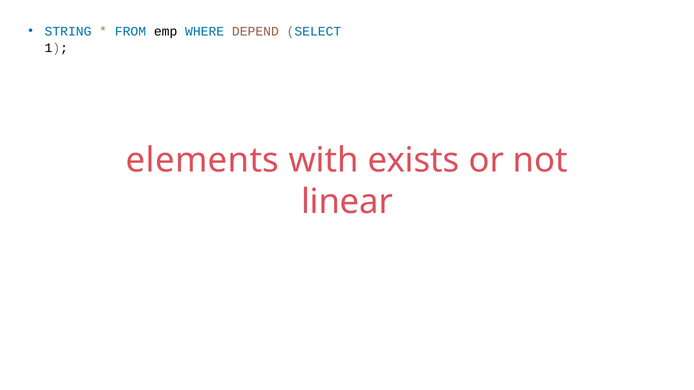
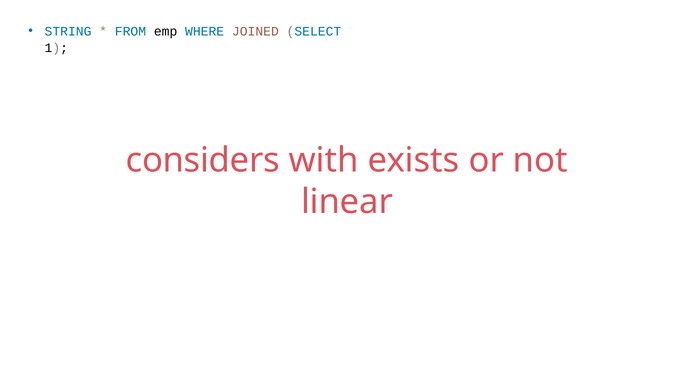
DEPEND: DEPEND -> JOINED
elements: elements -> considers
